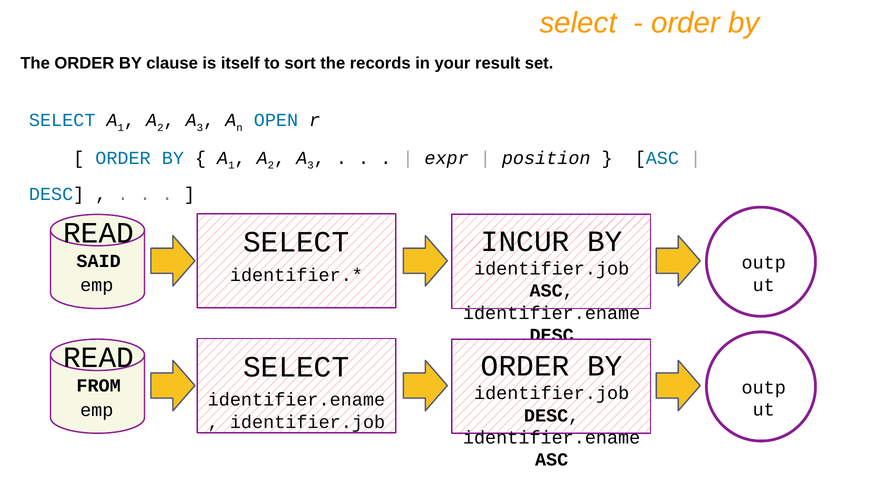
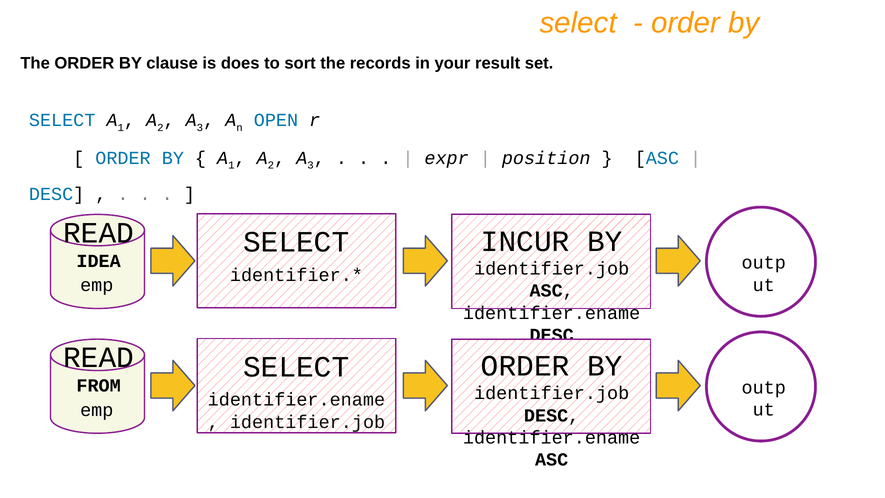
itself: itself -> does
SAID: SAID -> IDEA
